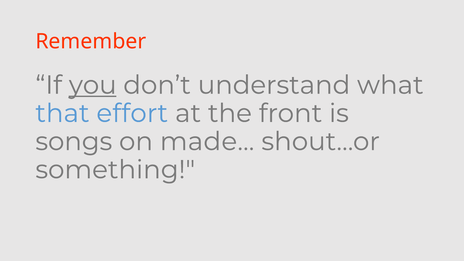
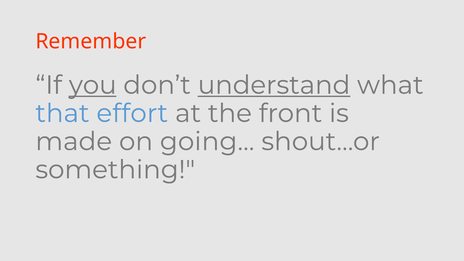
understand underline: none -> present
songs: songs -> made
made…: made… -> going…
